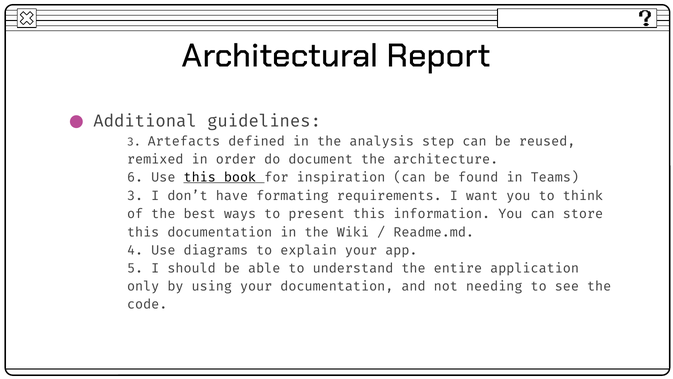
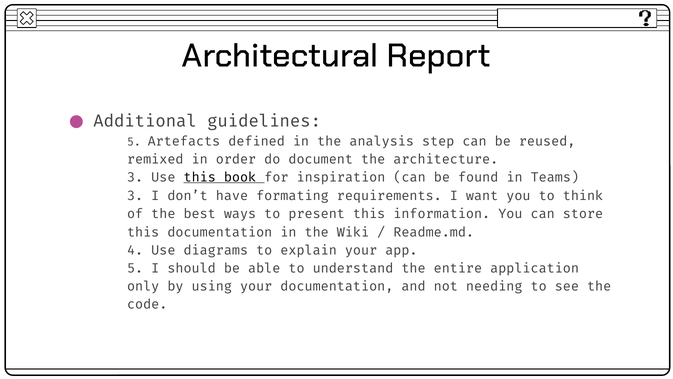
3 at (134, 142): 3 -> 5
6 at (135, 177): 6 -> 3
